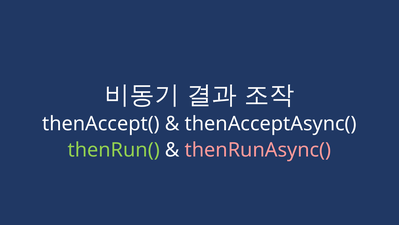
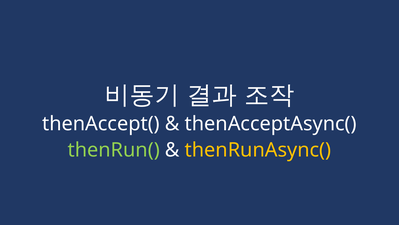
thenRunAsync( colour: pink -> yellow
